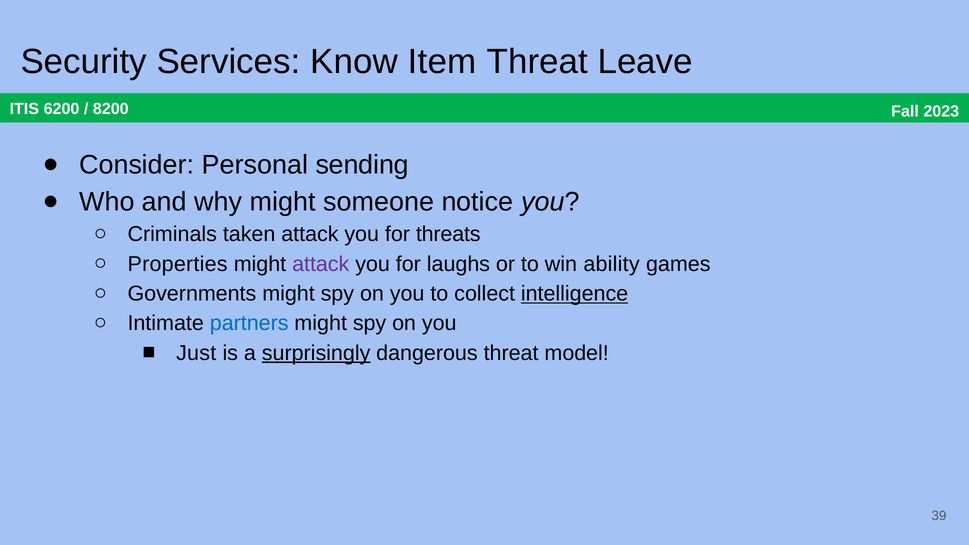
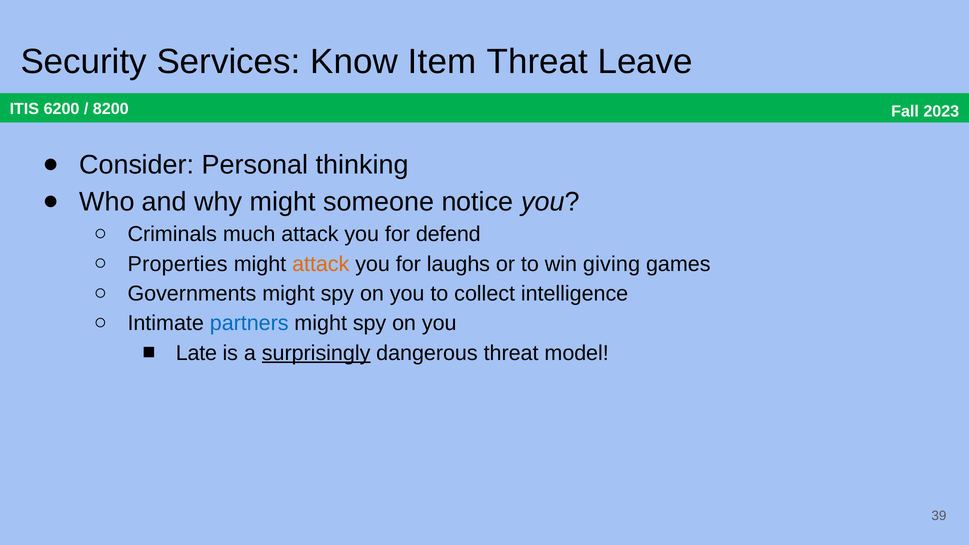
sending: sending -> thinking
taken: taken -> much
threats: threats -> defend
attack at (321, 264) colour: purple -> orange
ability: ability -> giving
intelligence underline: present -> none
Just: Just -> Late
